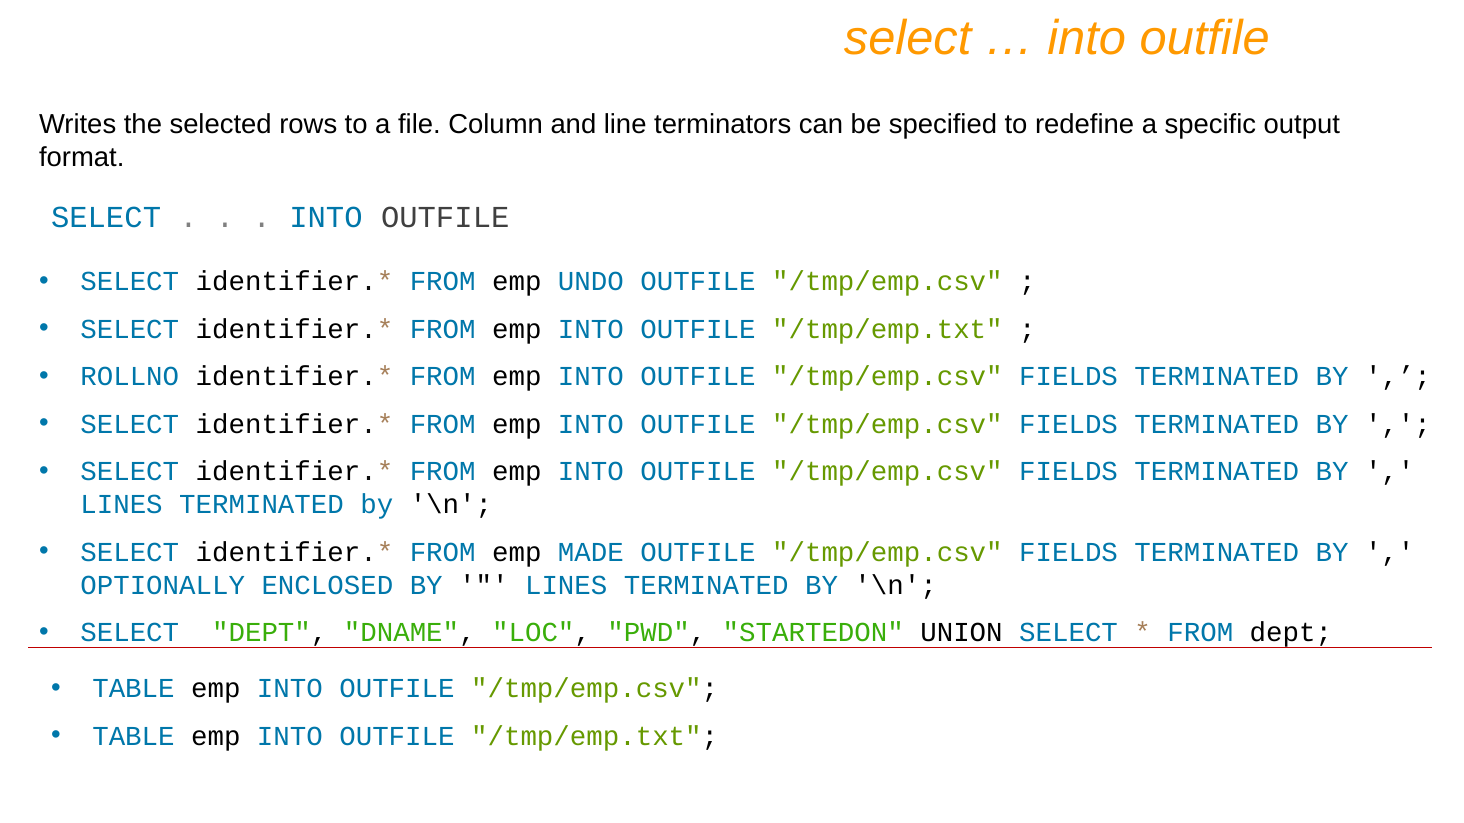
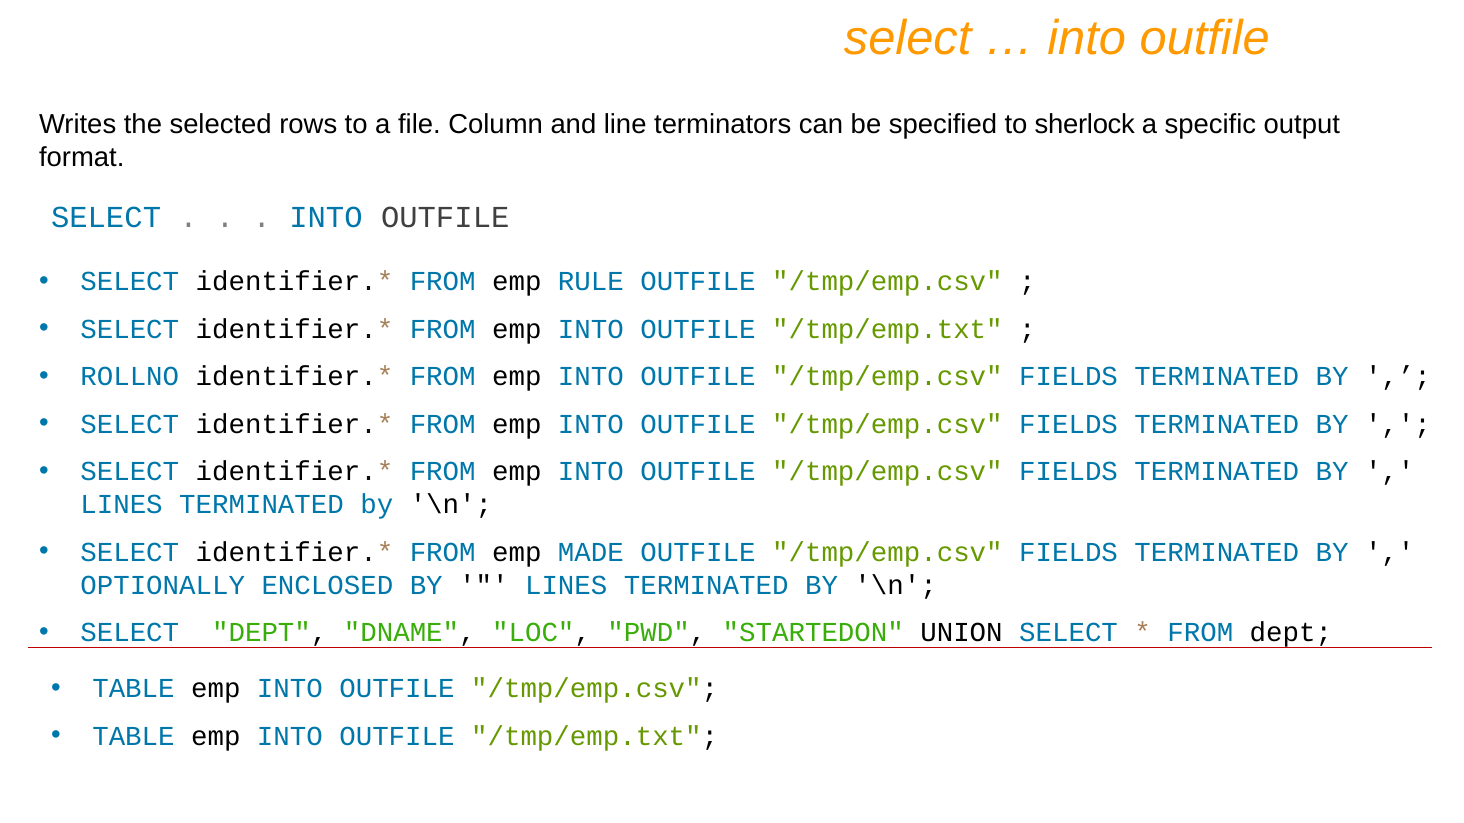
redefine: redefine -> sherlock
UNDO: UNDO -> RULE
